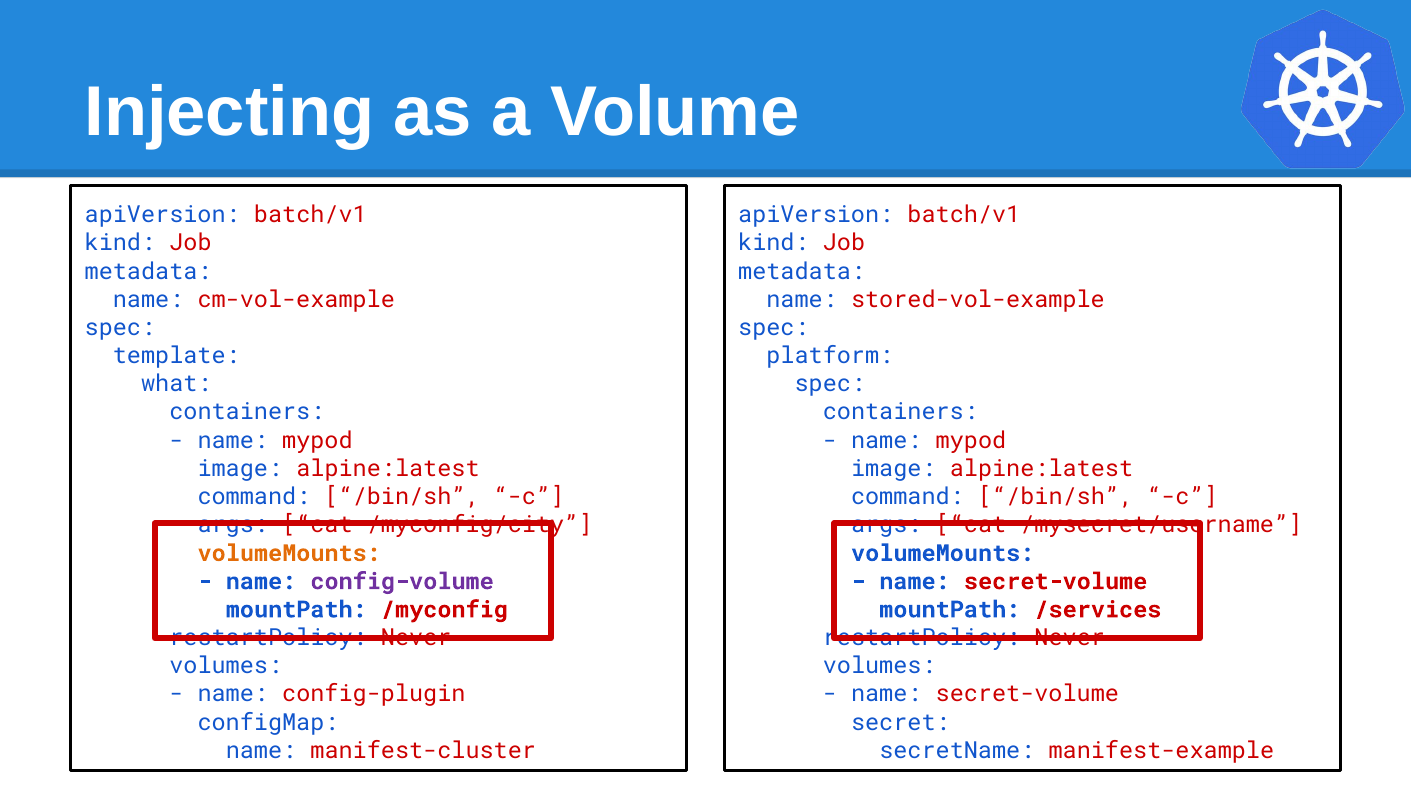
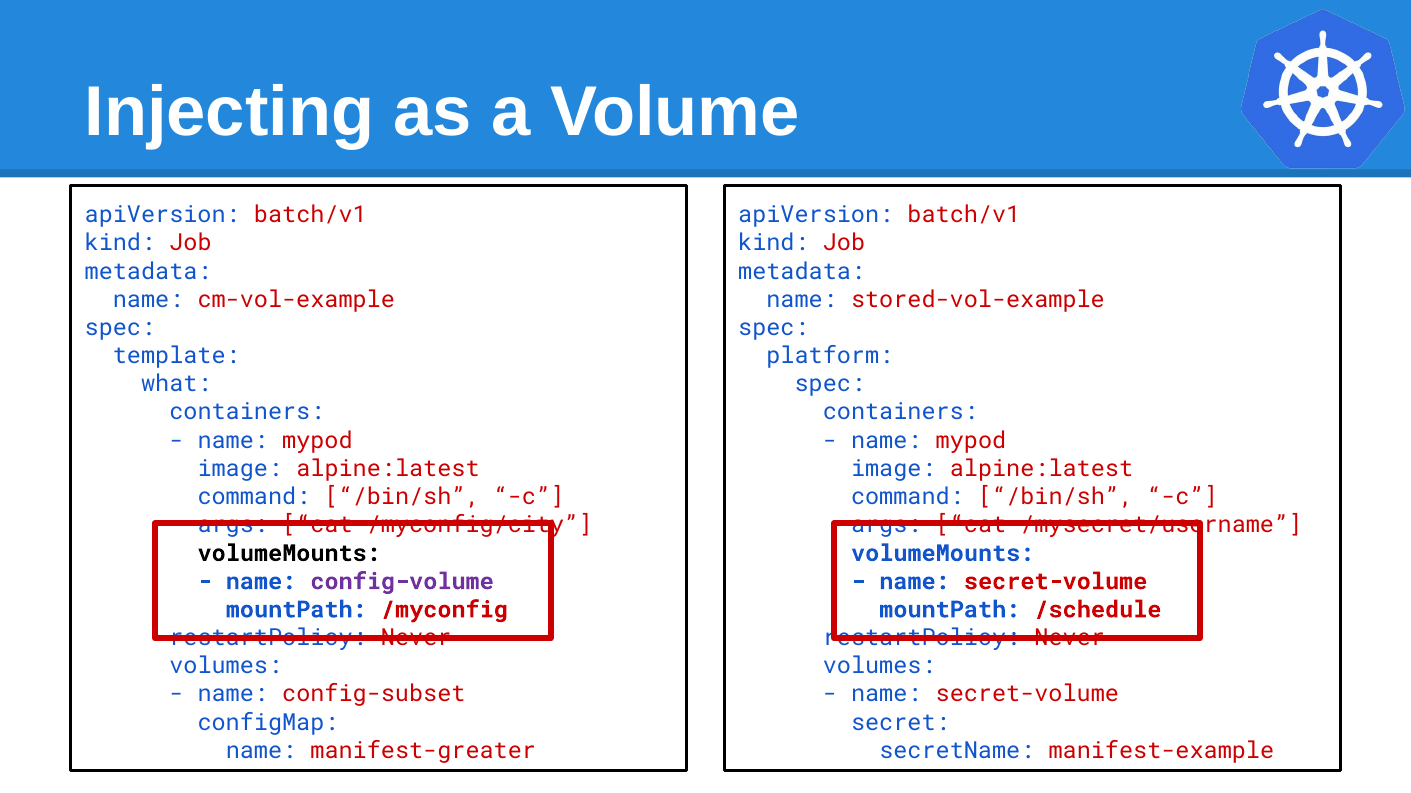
volumeMounts at (289, 554) colour: orange -> black
/services: /services -> /schedule
config-plugin: config-plugin -> config-subset
manifest-cluster: manifest-cluster -> manifest-greater
